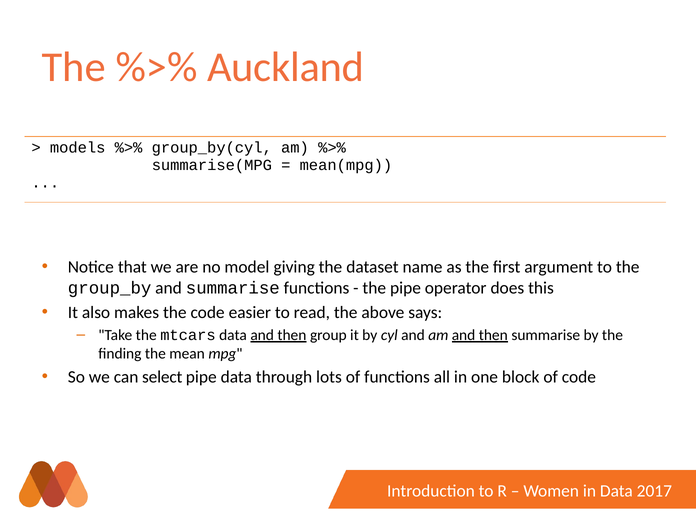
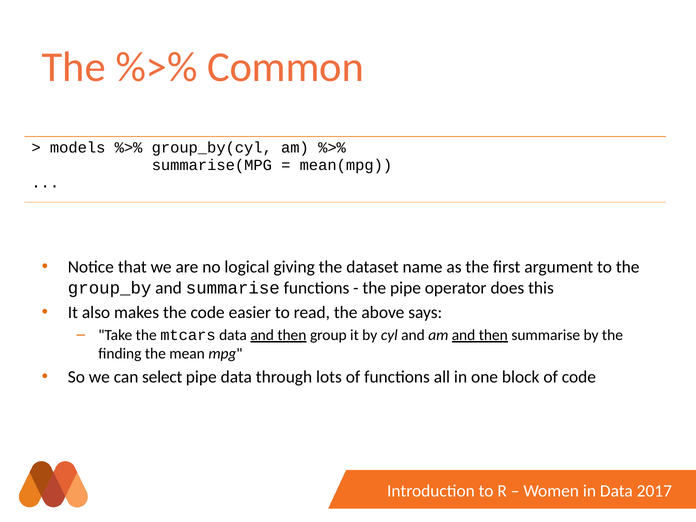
Auckland: Auckland -> Common
model: model -> logical
